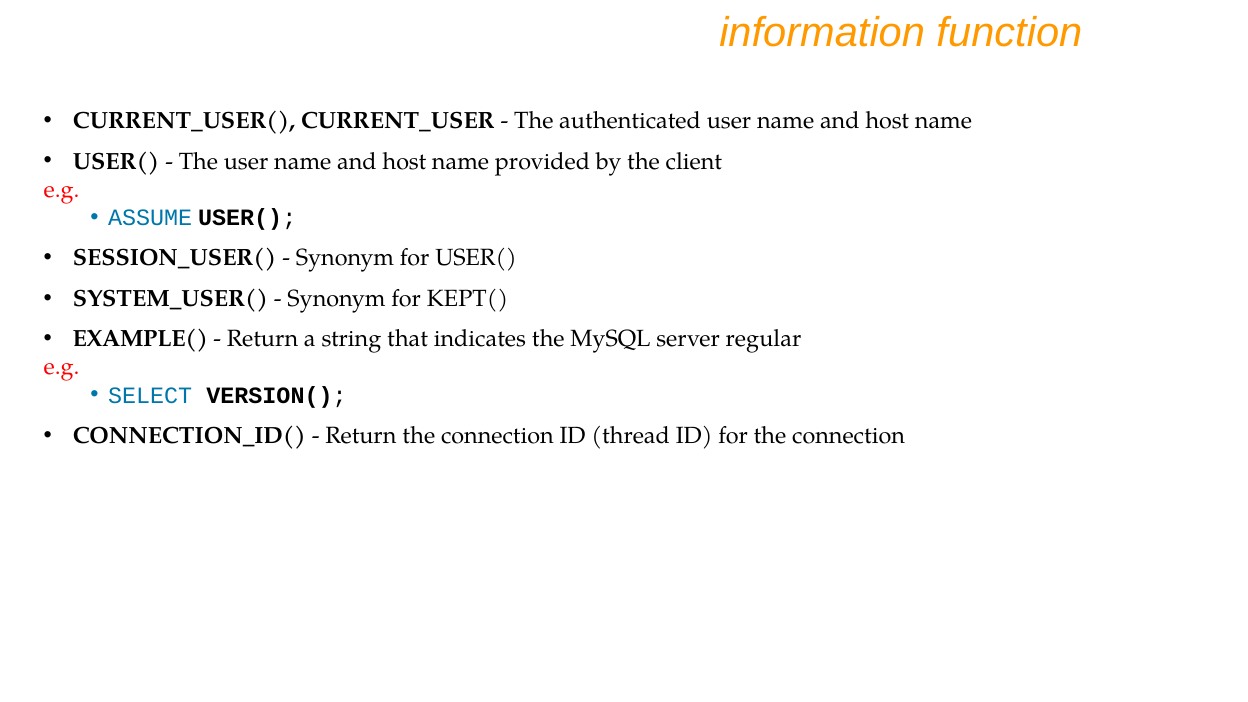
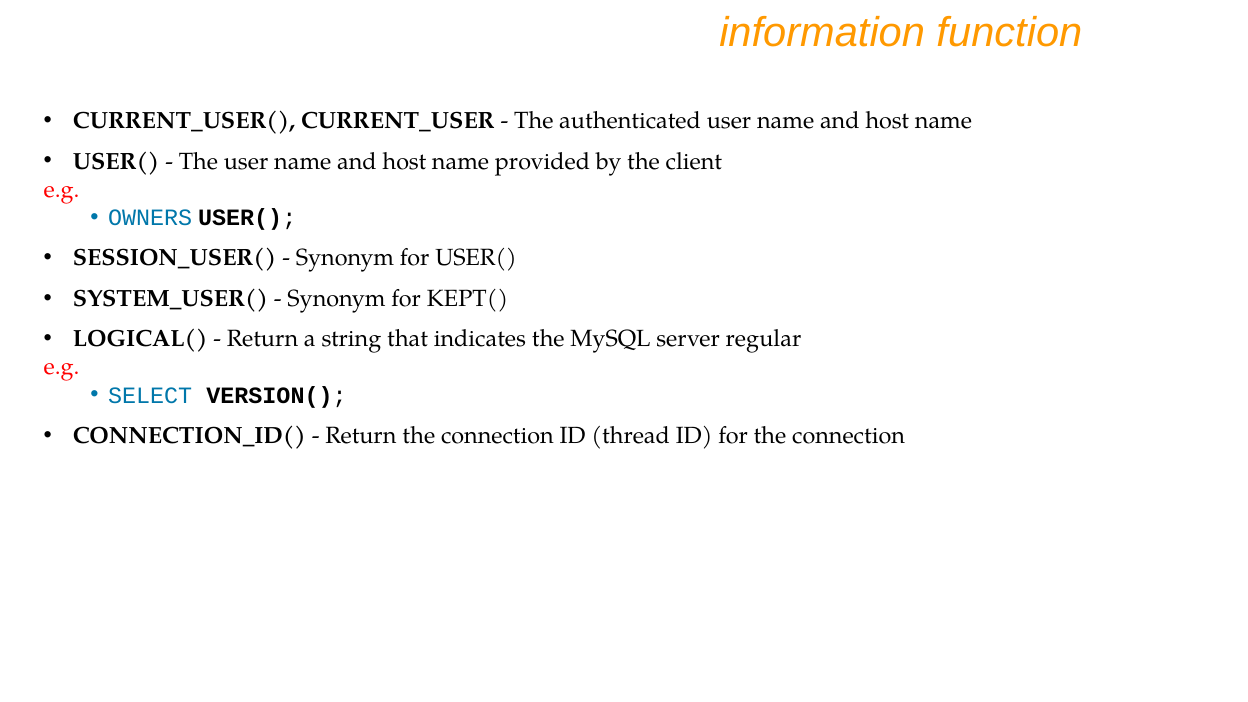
ASSUME: ASSUME -> OWNERS
EXAMPLE(: EXAMPLE( -> LOGICAL(
